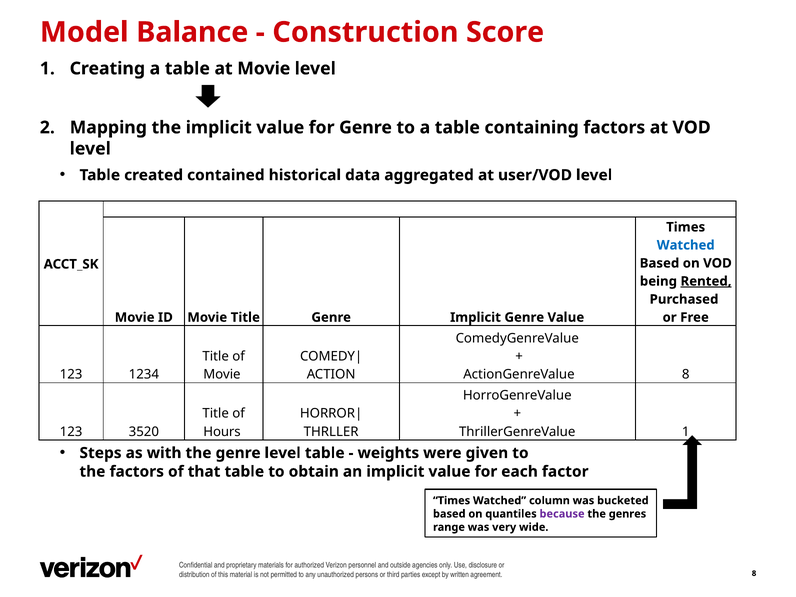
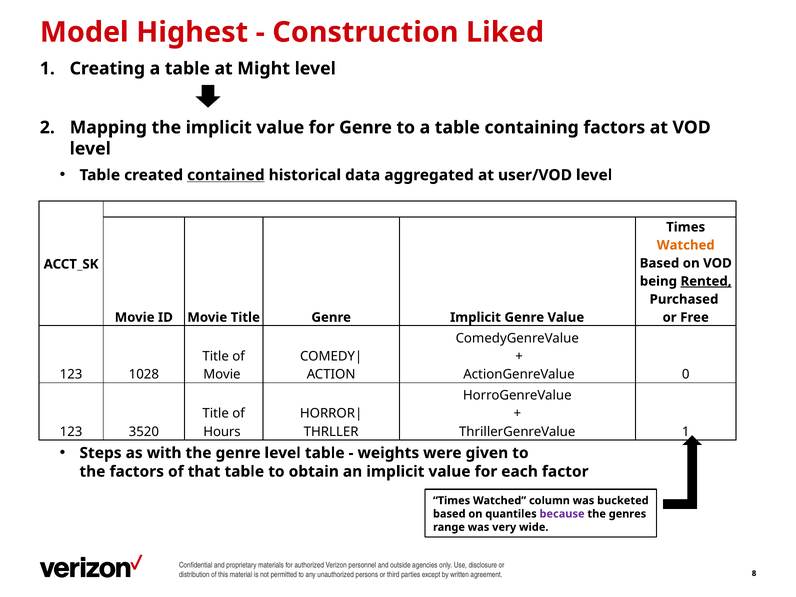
Balance: Balance -> Highest
Score: Score -> Liked
at Movie: Movie -> Might
contained underline: none -> present
Watched at (686, 245) colour: blue -> orange
1234: 1234 -> 1028
ActionGenreValue 8: 8 -> 0
